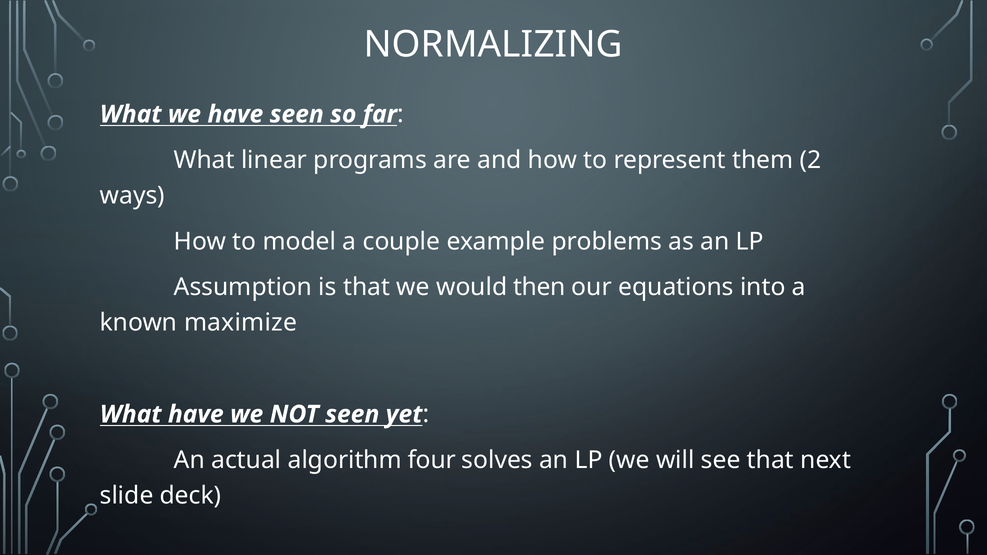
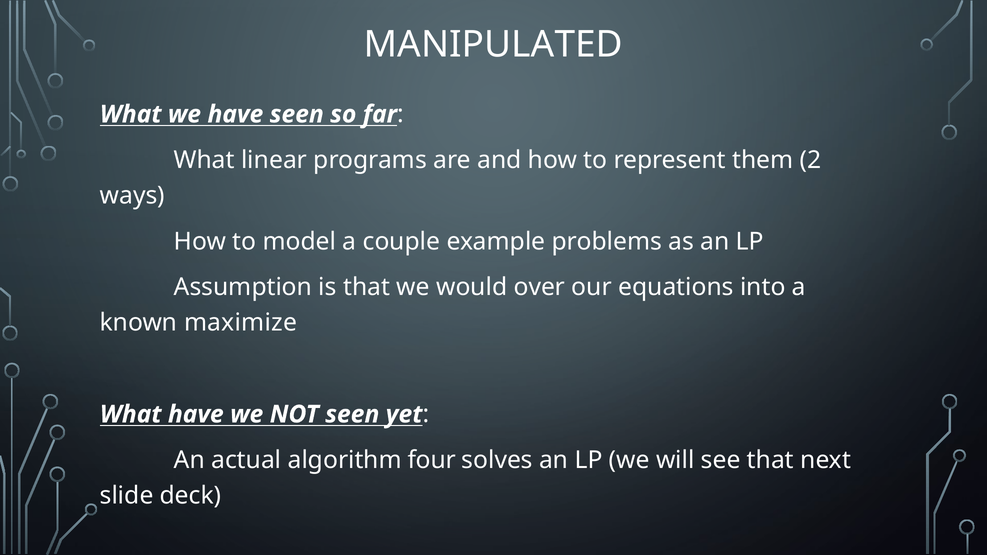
NORMALIZING: NORMALIZING -> MANIPULATED
then: then -> over
